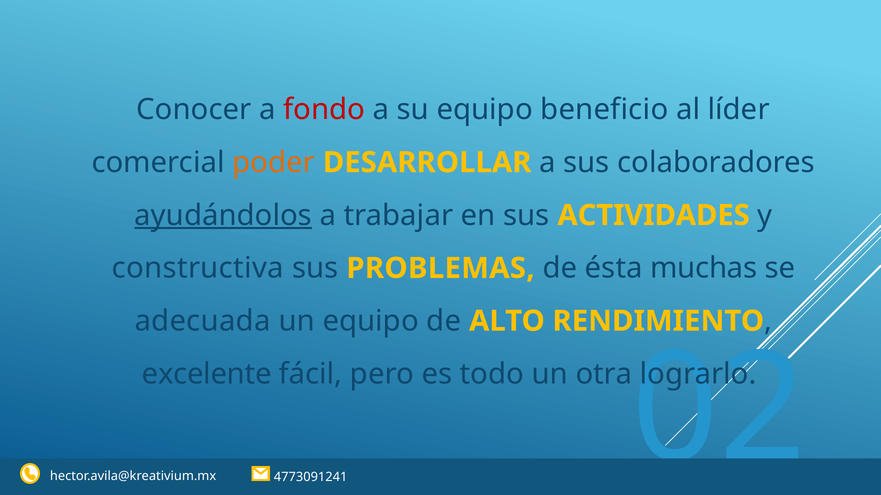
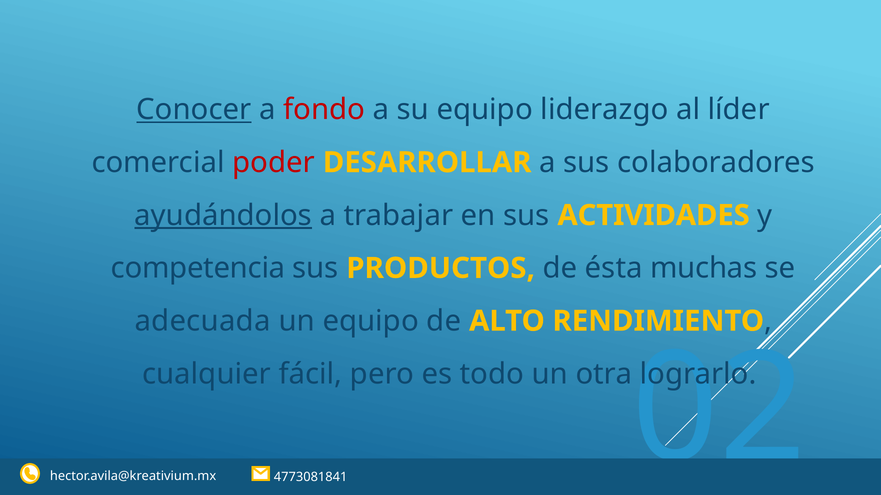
Conocer underline: none -> present
beneficio: beneficio -> liderazgo
poder colour: orange -> red
constructiva: constructiva -> competencia
PROBLEMAS: PROBLEMAS -> PRODUCTOS
excelente: excelente -> cualquier
4773091241: 4773091241 -> 4773081841
